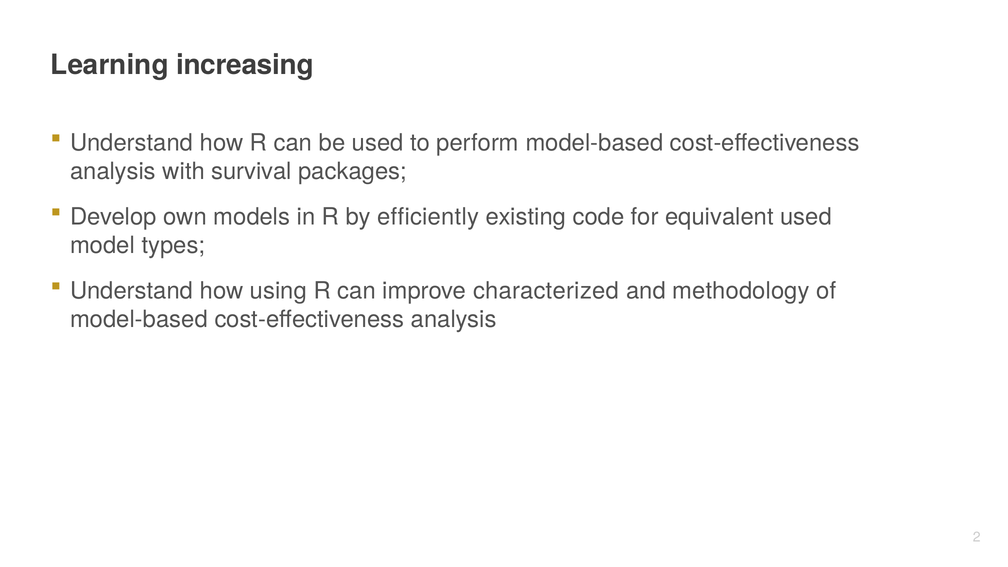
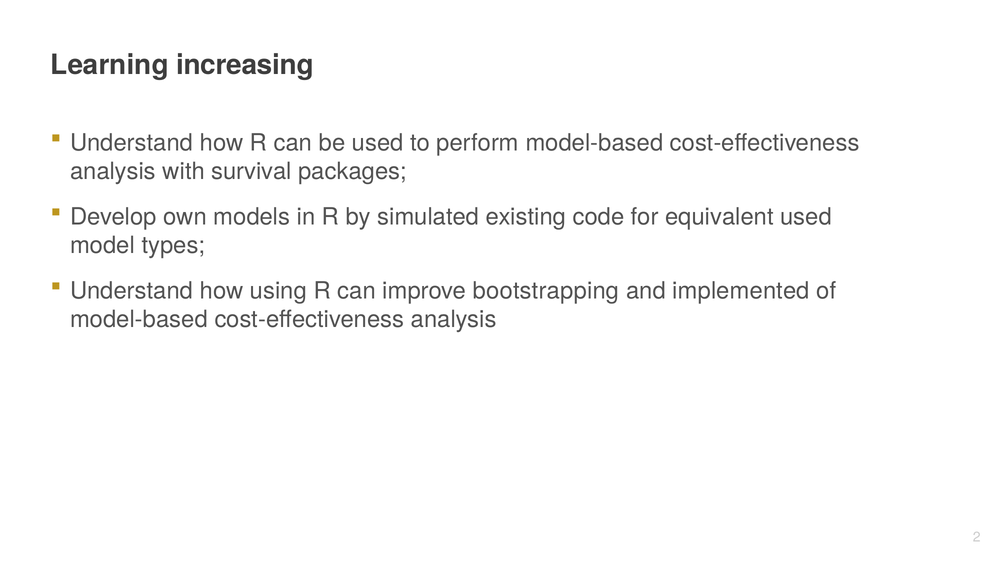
efficiently: efficiently -> simulated
characterized: characterized -> bootstrapping
methodology: methodology -> implemented
